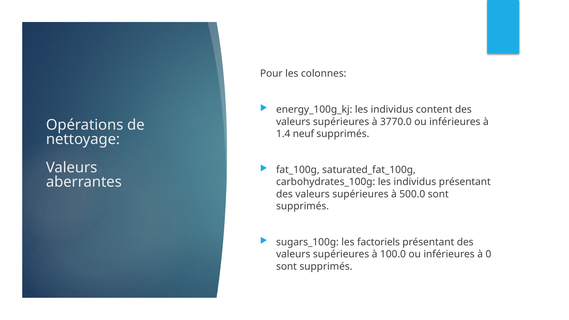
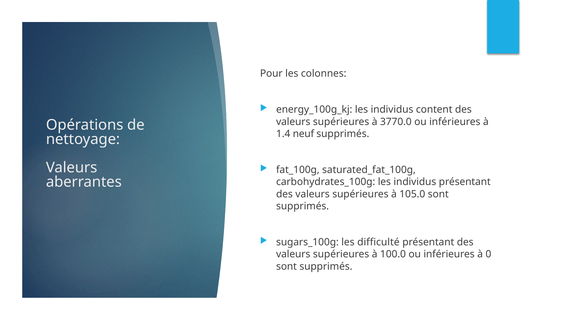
500.0: 500.0 -> 105.0
factoriels: factoriels -> difficulté
